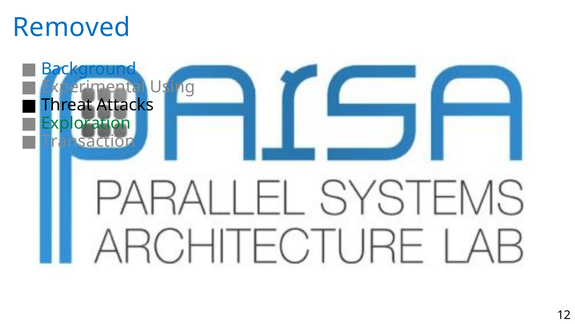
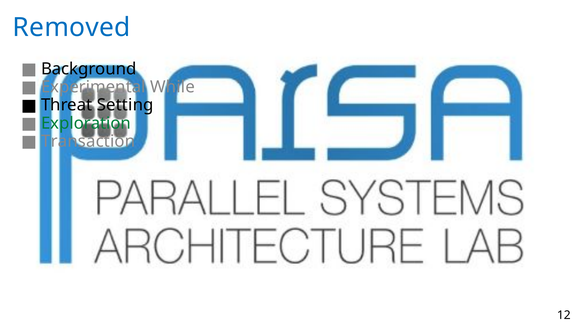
Background colour: blue -> black
Using: Using -> While
Attacks: Attacks -> Setting
